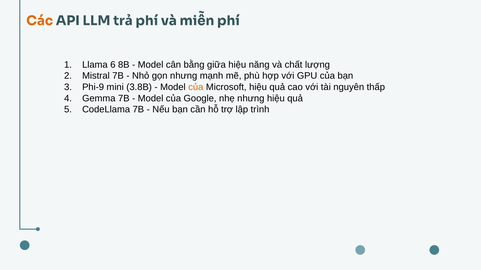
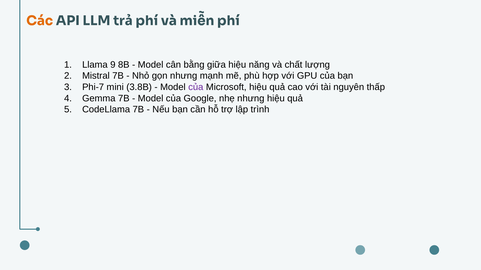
6: 6 -> 9
Phi-9: Phi-9 -> Phi-7
của at (196, 87) colour: orange -> purple
